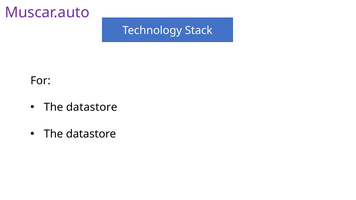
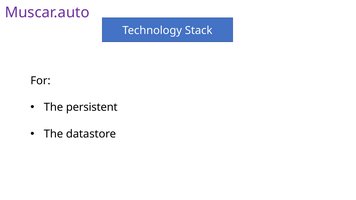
datastore at (92, 107): datastore -> persistent
